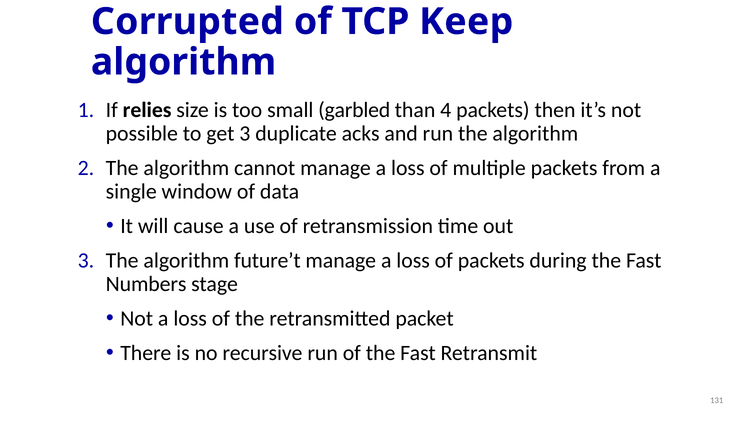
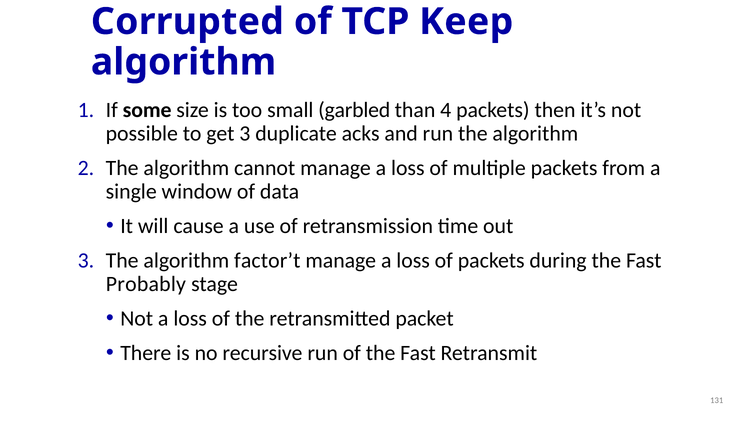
relies: relies -> some
future’t: future’t -> factor’t
Numbers: Numbers -> Probably
